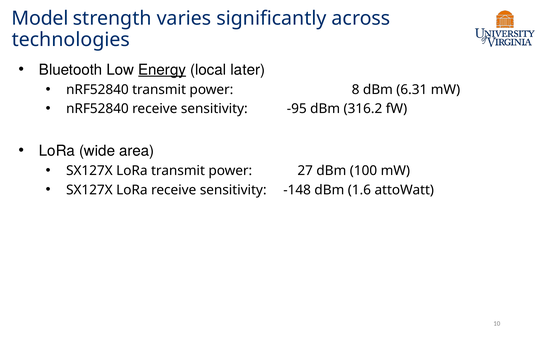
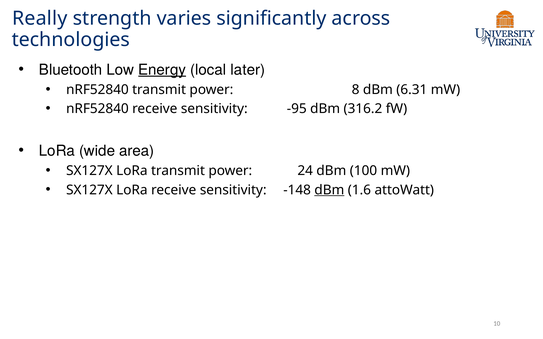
Model: Model -> Really
27: 27 -> 24
dBm at (329, 190) underline: none -> present
